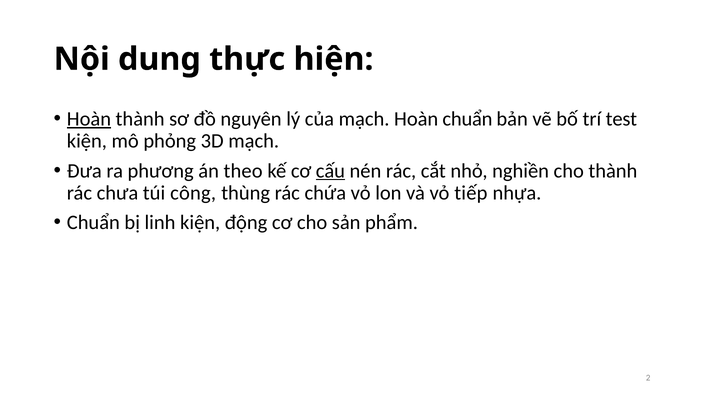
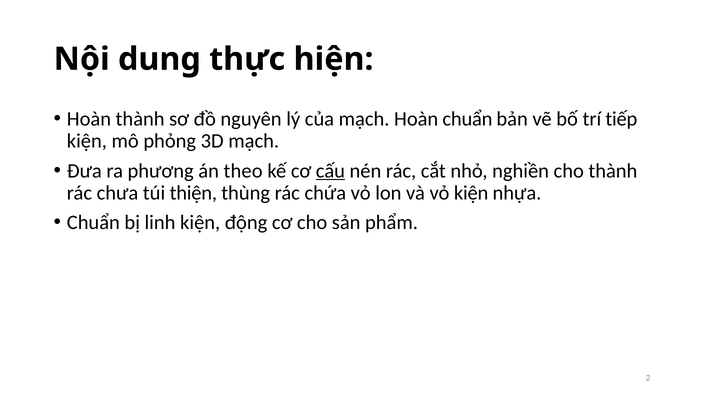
Hoàn at (89, 119) underline: present -> none
test: test -> tiếp
công: công -> thiện
vỏ tiếp: tiếp -> kiện
